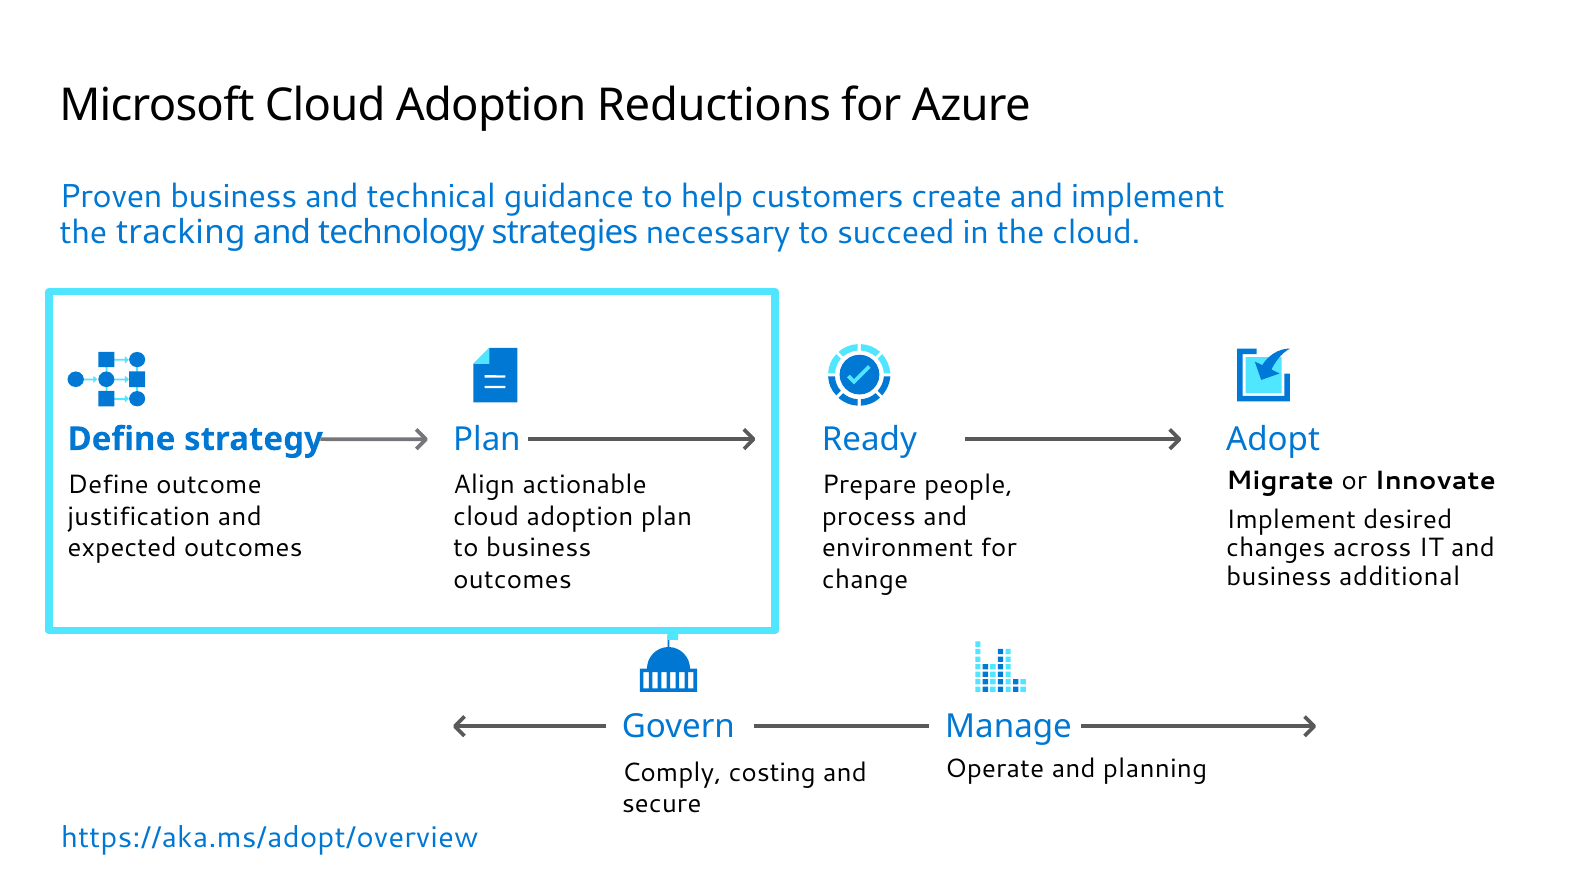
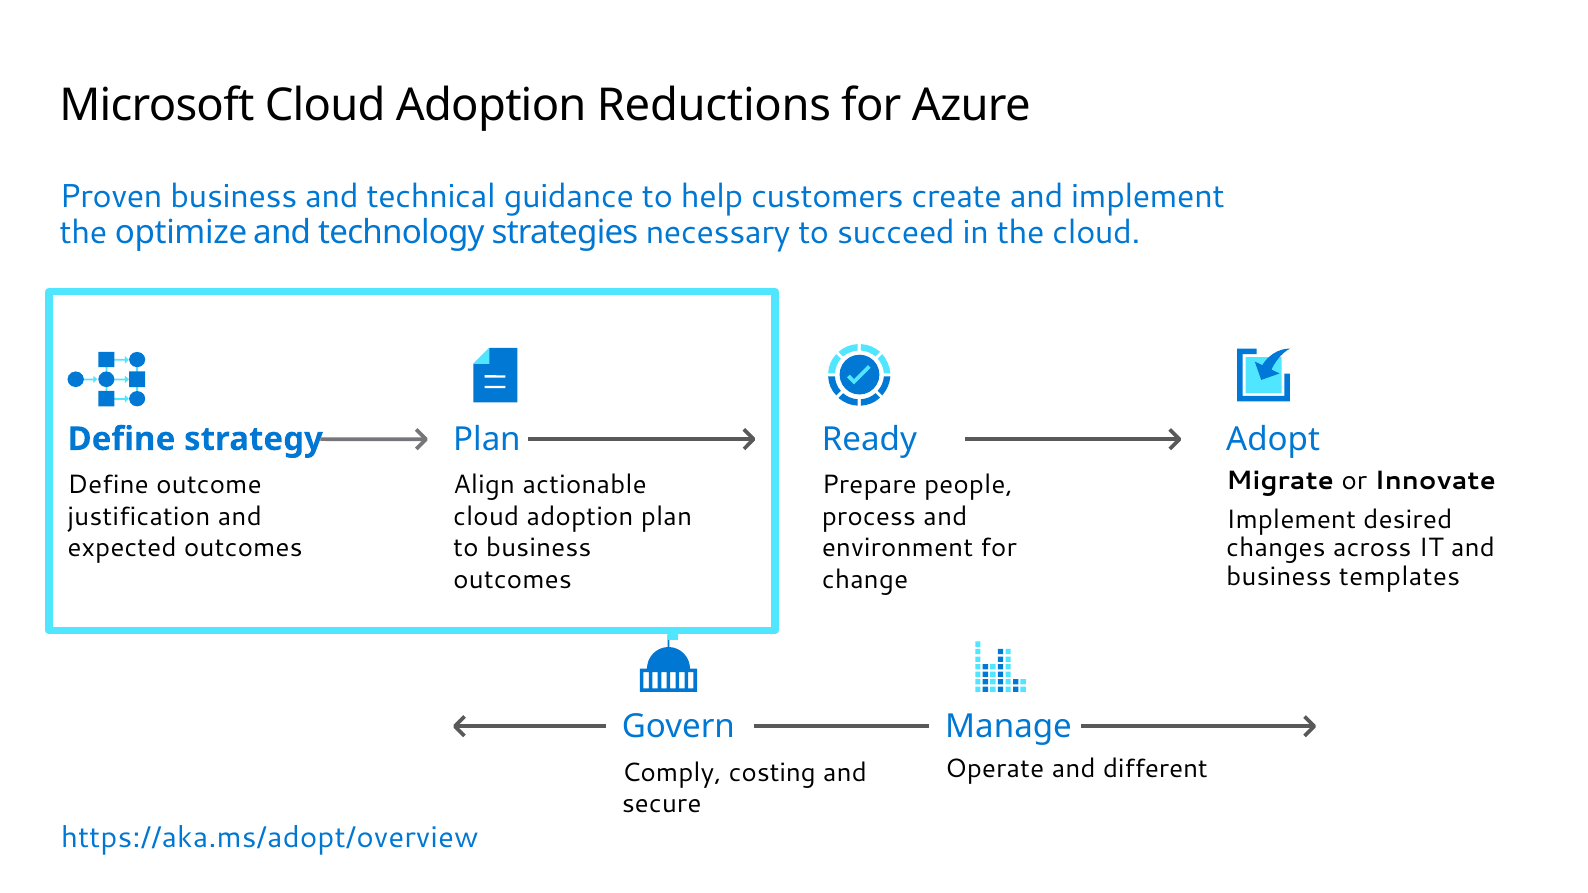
tracking: tracking -> optimize
additional: additional -> templates
planning: planning -> different
